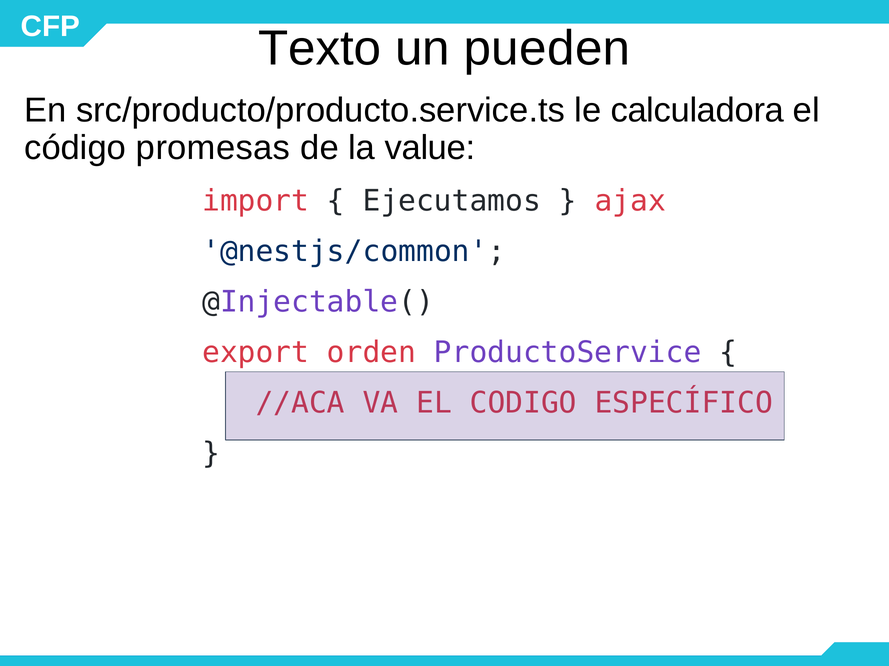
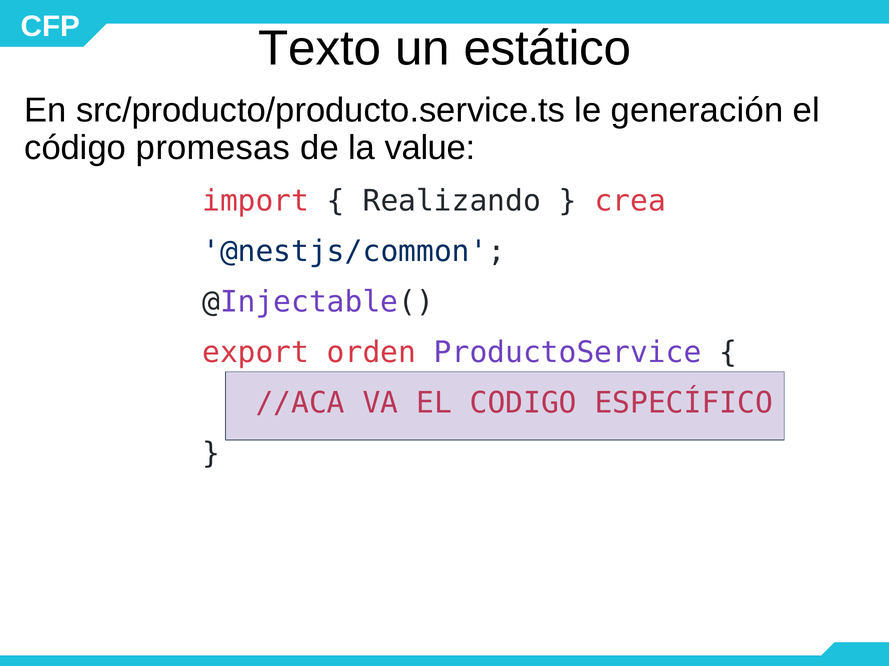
pueden: pueden -> estático
calculadora: calculadora -> generación
Ejecutamos: Ejecutamos -> Realizando
ajax: ajax -> crea
